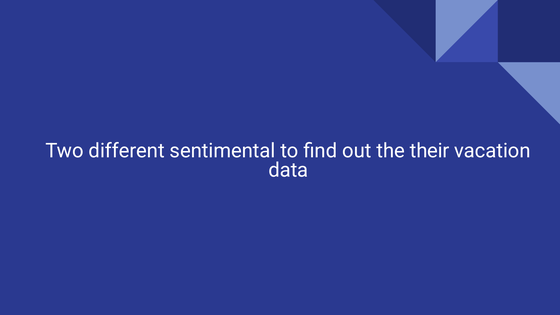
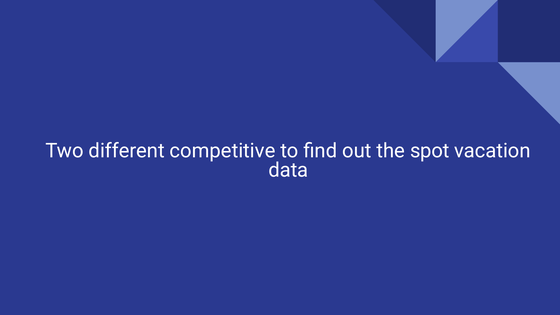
sentimental: sentimental -> competitive
their: their -> spot
